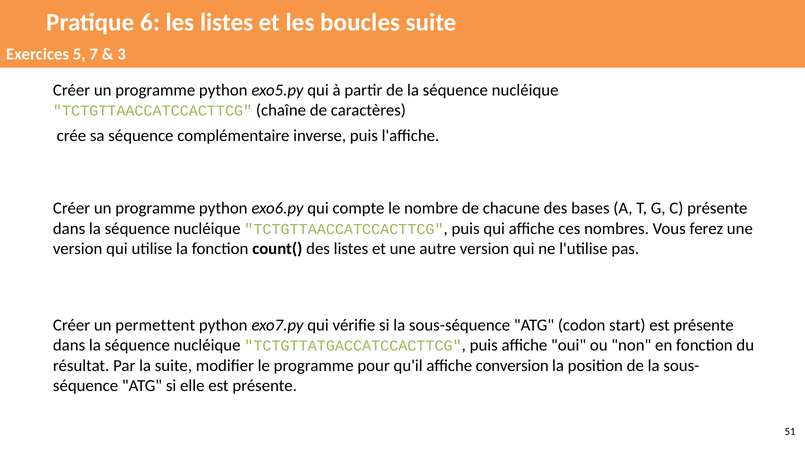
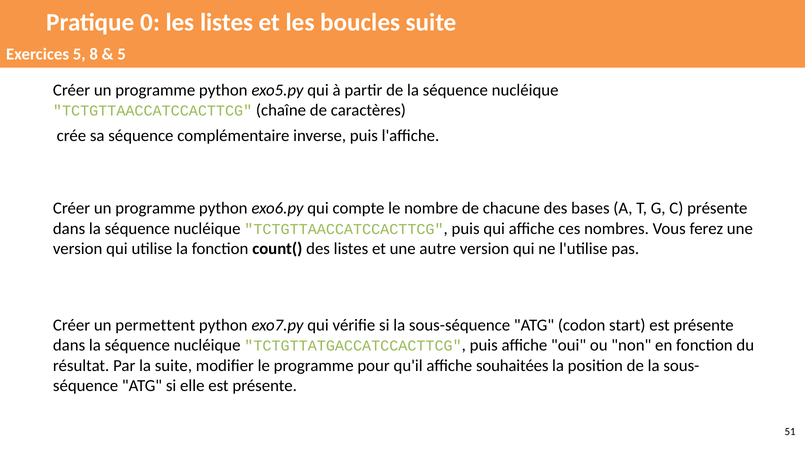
6: 6 -> 0
7: 7 -> 8
3 at (122, 54): 3 -> 5
conversion: conversion -> souhaitées
